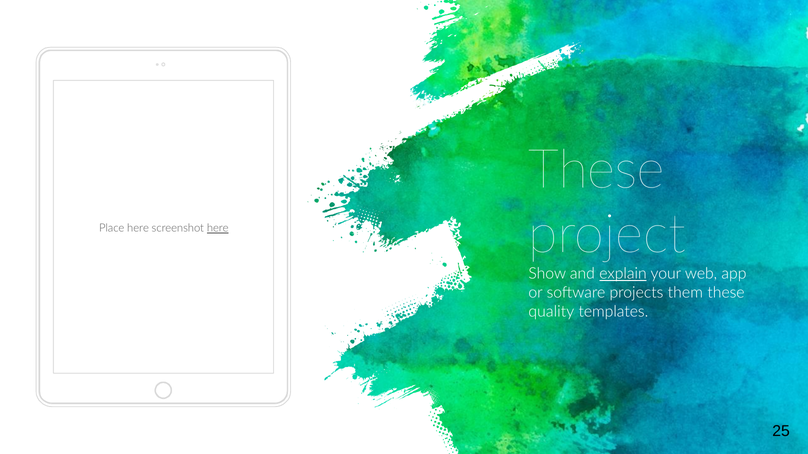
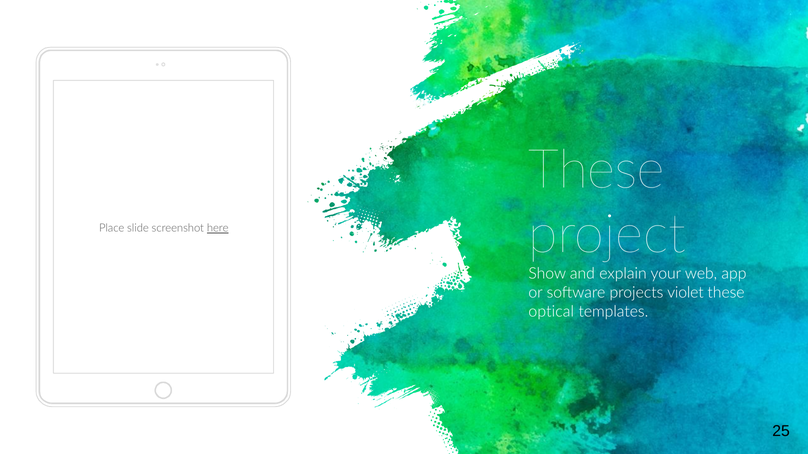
Place here: here -> slide
explain underline: present -> none
them: them -> violet
quality: quality -> optical
